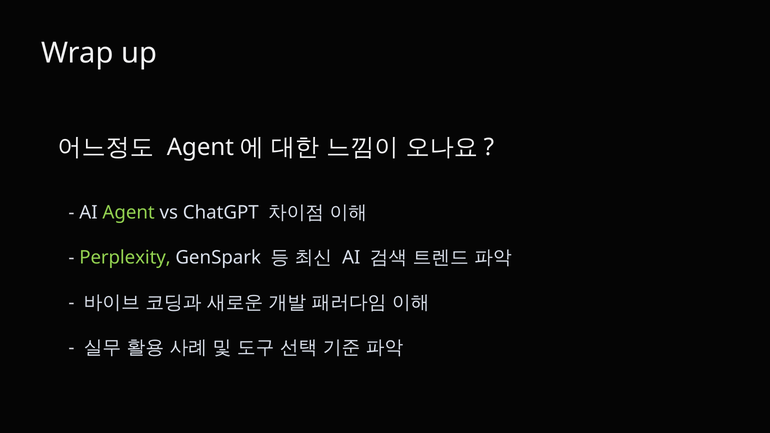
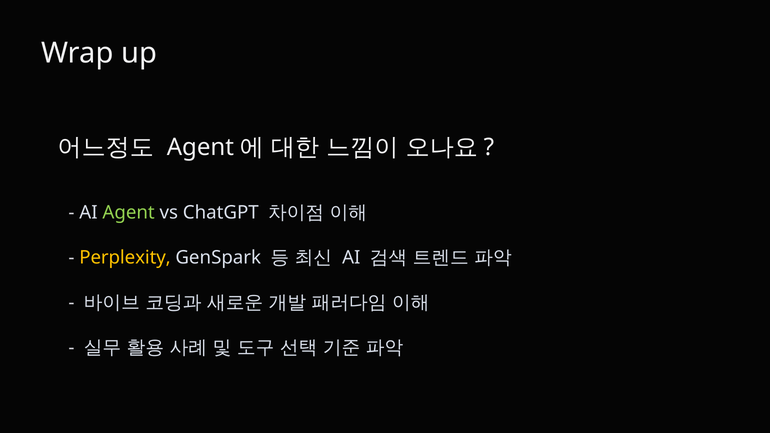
Perplexity colour: light green -> yellow
